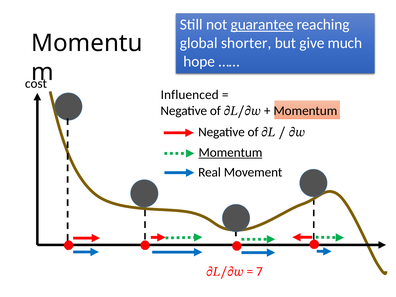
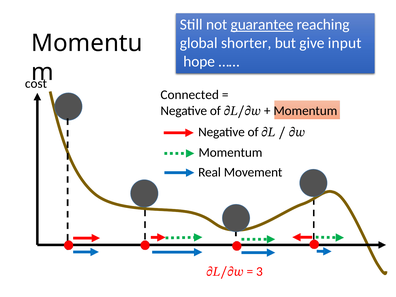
much: much -> input
Influenced: Influenced -> Connected
Momentum at (230, 152) underline: present -> none
7: 7 -> 3
